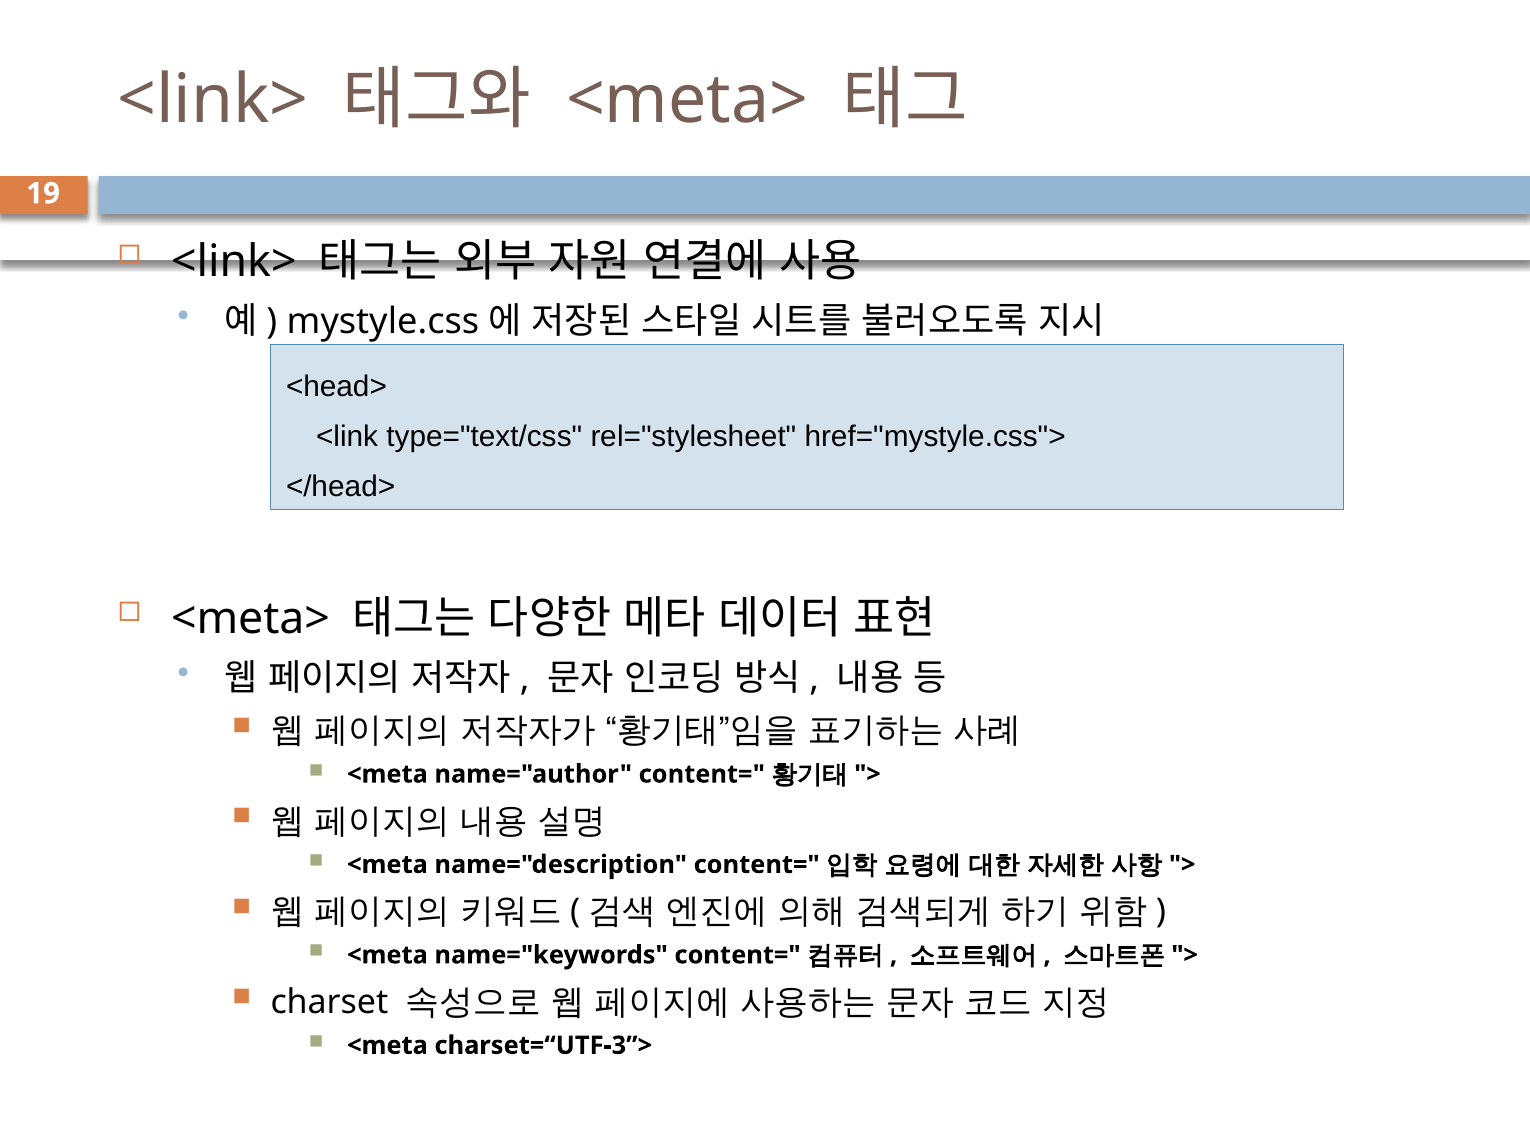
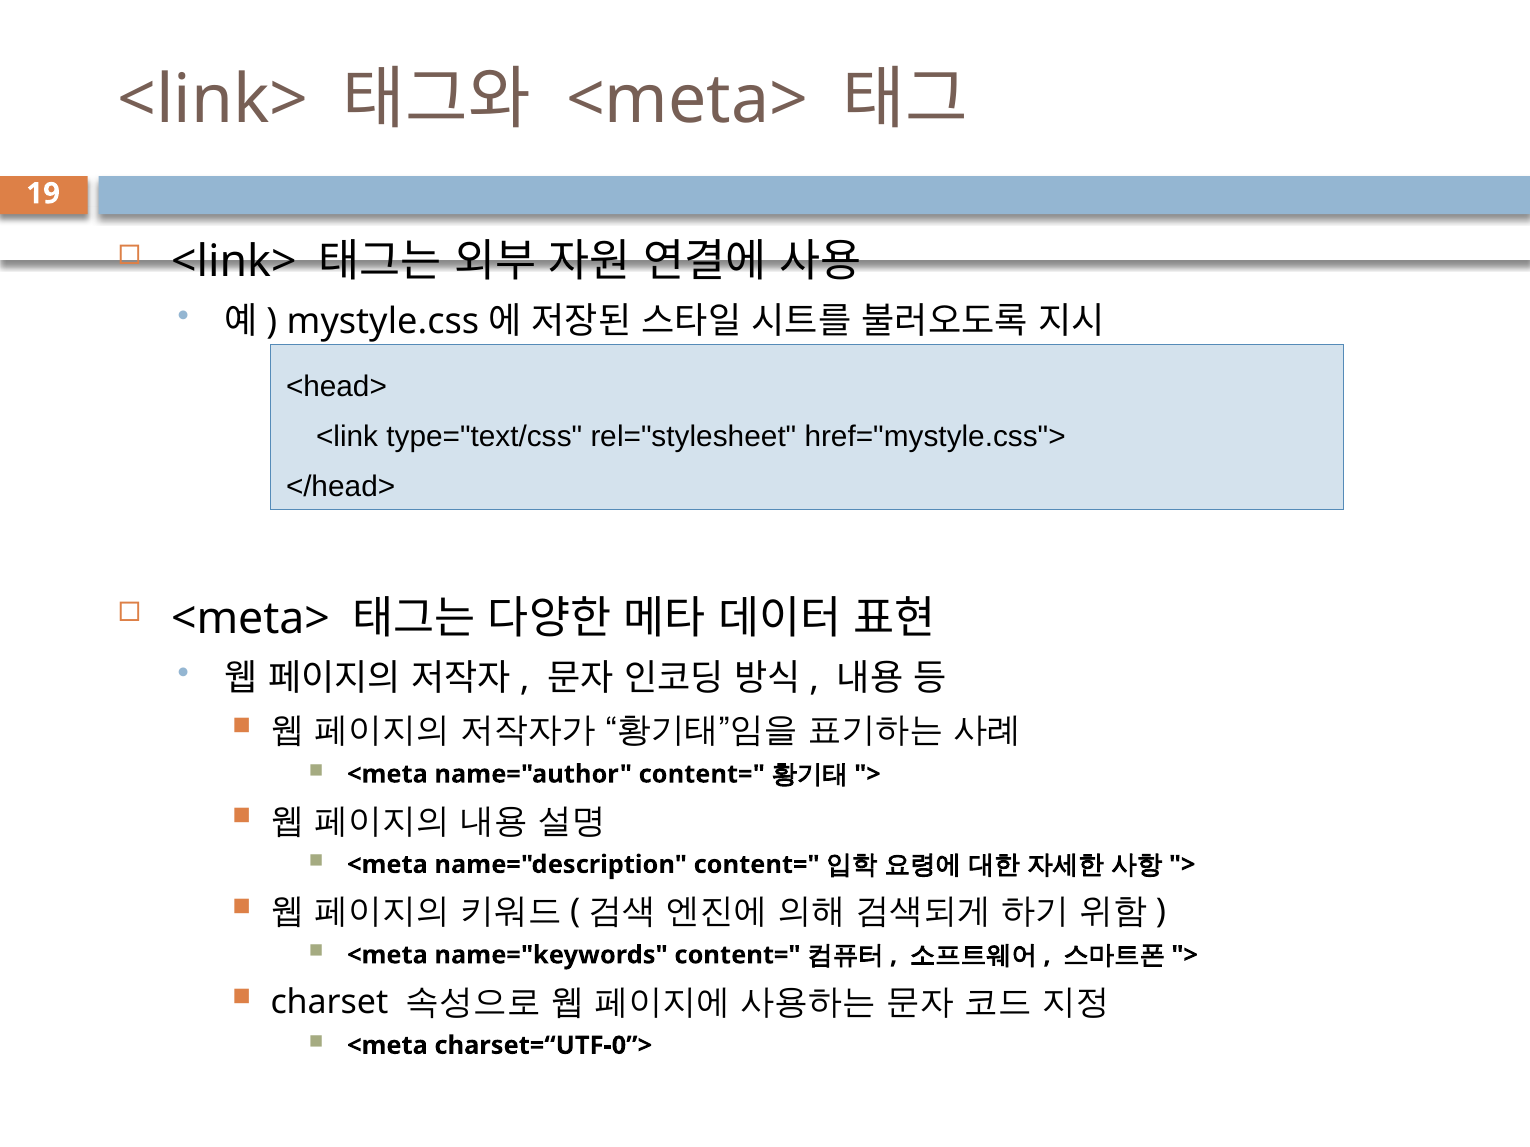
charset=“UTF-3”>: charset=“UTF-3”> -> charset=“UTF-0”>
